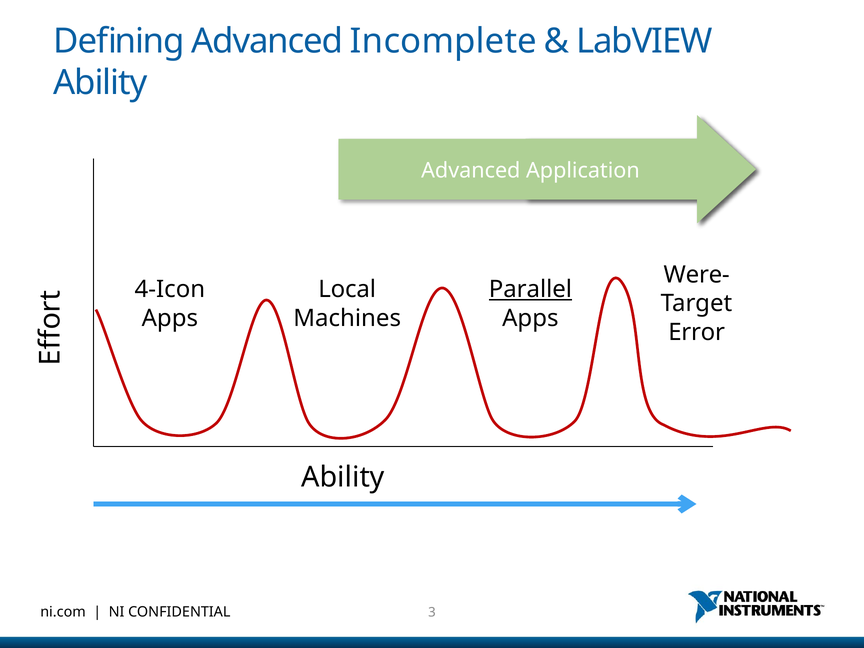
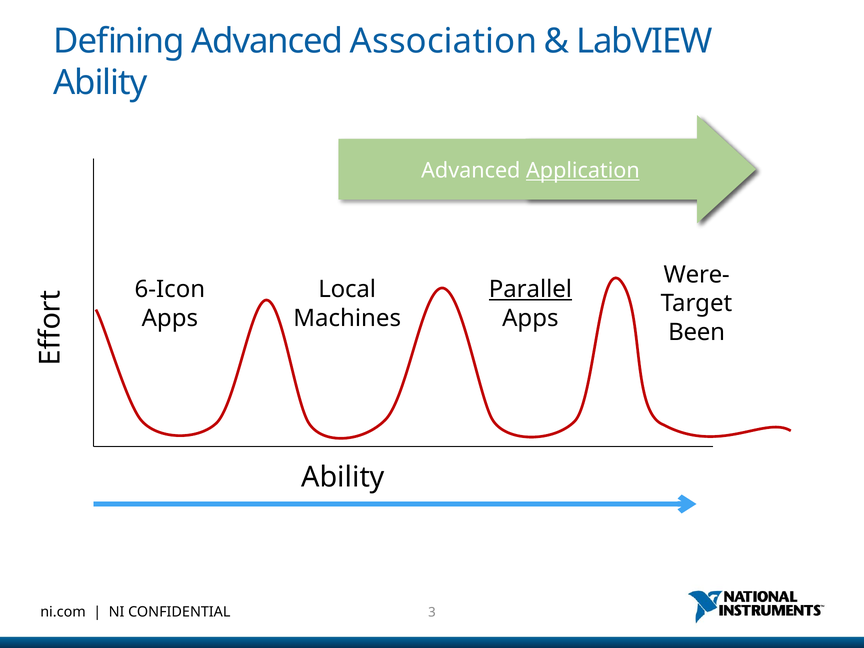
Incomplete: Incomplete -> Association
Application at (583, 171) underline: none -> present
4-Icon: 4-Icon -> 6-Icon
Error: Error -> Been
